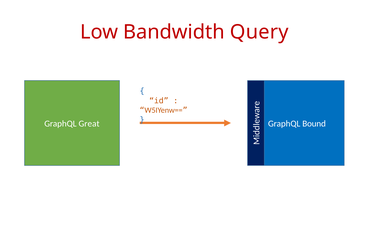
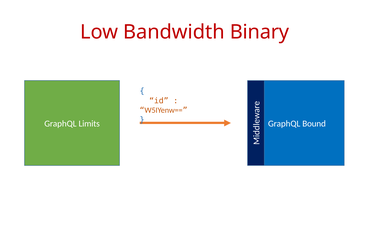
Query: Query -> Binary
Great: Great -> Limits
